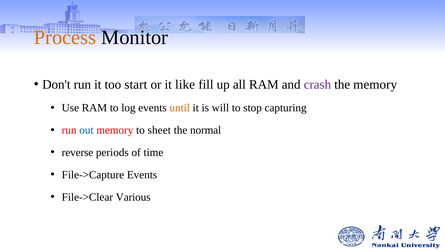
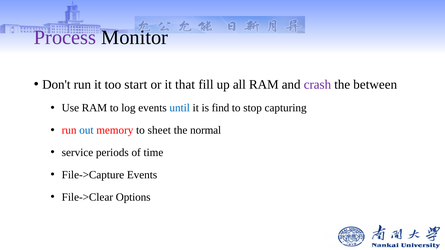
Process colour: orange -> purple
like: like -> that
the memory: memory -> between
until colour: orange -> blue
will: will -> find
reverse: reverse -> service
Various: Various -> Options
